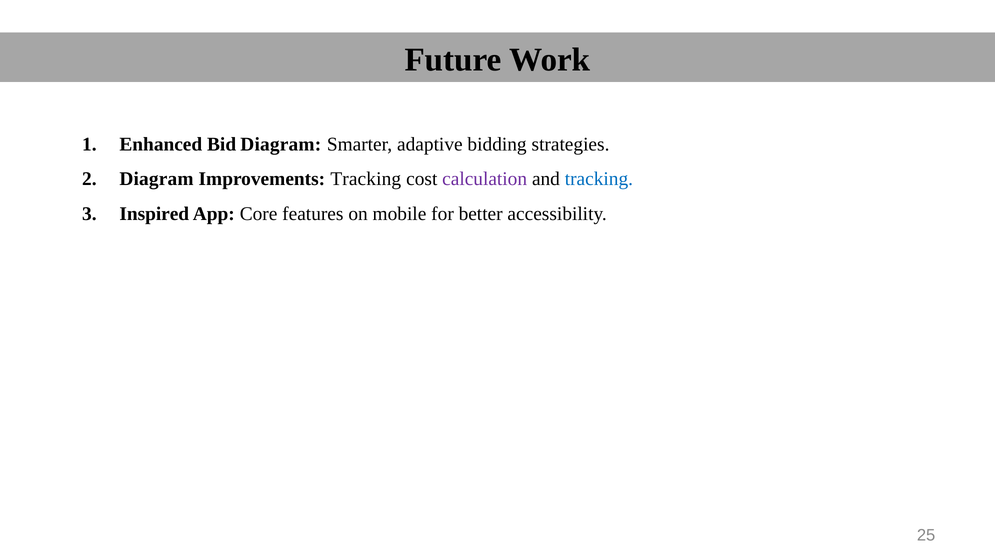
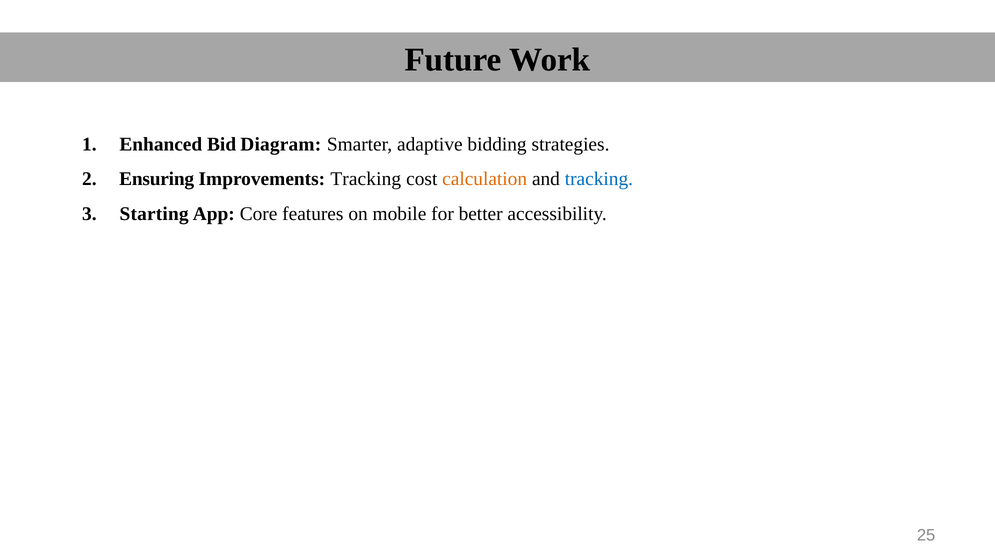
Diagram at (156, 179): Diagram -> Ensuring
calculation colour: purple -> orange
Inspired: Inspired -> Starting
